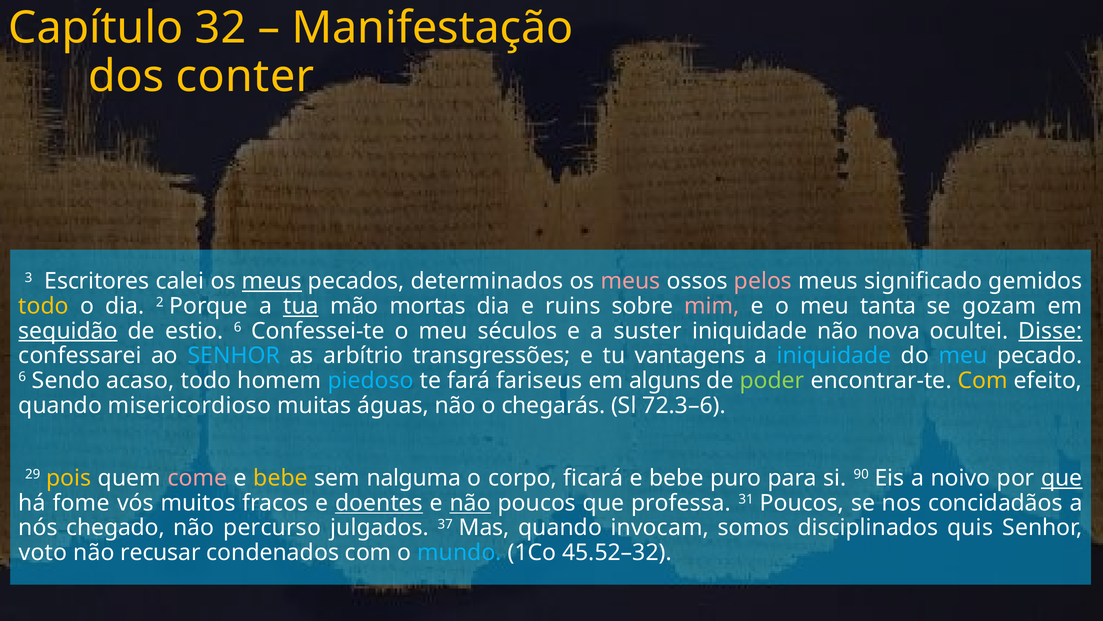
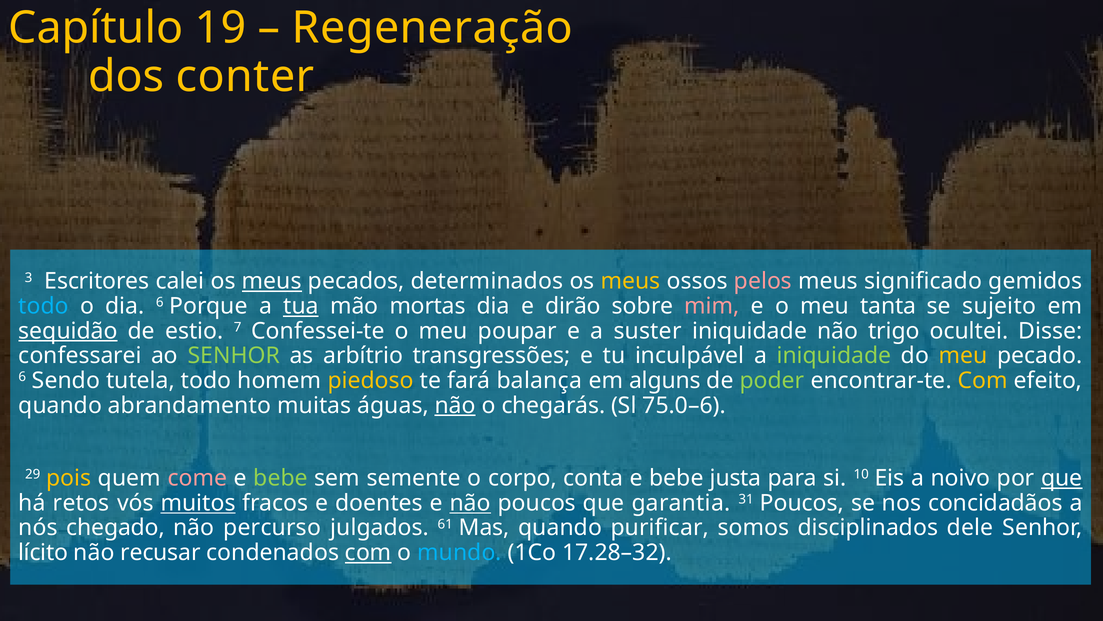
32: 32 -> 19
Manifestação: Manifestação -> Regeneração
meus at (631, 281) colour: pink -> yellow
todo at (44, 306) colour: yellow -> light blue
dia 2: 2 -> 6
ruins: ruins -> dirão
gozam: gozam -> sujeito
estio 6: 6 -> 7
séculos: séculos -> poupar
nova: nova -> trigo
Disse underline: present -> none
SENHOR at (234, 356) colour: light blue -> light green
vantagens: vantagens -> inculpável
iniquidade at (834, 356) colour: light blue -> light green
meu at (963, 356) colour: light blue -> yellow
acaso: acaso -> tutela
piedoso colour: light blue -> yellow
fariseus: fariseus -> balança
misericordioso: misericordioso -> abrandamento
não at (455, 405) underline: none -> present
72.3–6: 72.3–6 -> 75.0–6
bebe at (280, 478) colour: yellow -> light green
nalguma: nalguma -> semente
ficará: ficará -> conta
puro: puro -> justa
90: 90 -> 10
fome: fome -> retos
muitos underline: none -> present
doentes underline: present -> none
professa: professa -> garantia
37: 37 -> 61
invocam: invocam -> purificar
quis: quis -> dele
voto: voto -> lícito
com at (368, 552) underline: none -> present
45.52–32: 45.52–32 -> 17.28–32
